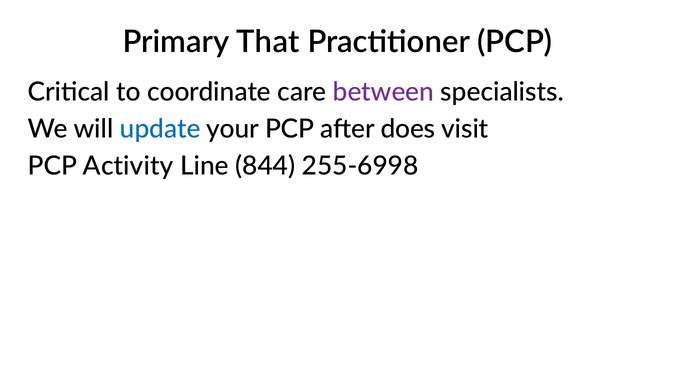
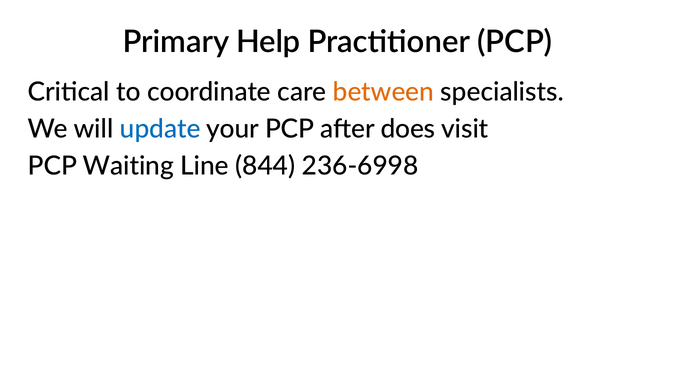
That: That -> Help
between colour: purple -> orange
Activity: Activity -> Waiting
255-6998: 255-6998 -> 236-6998
